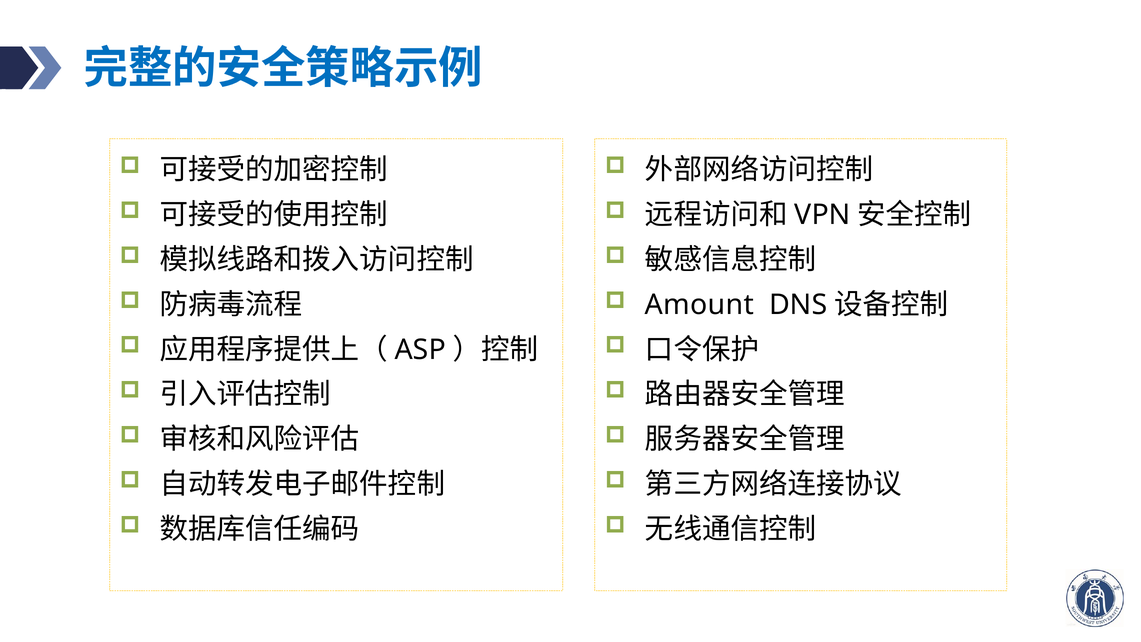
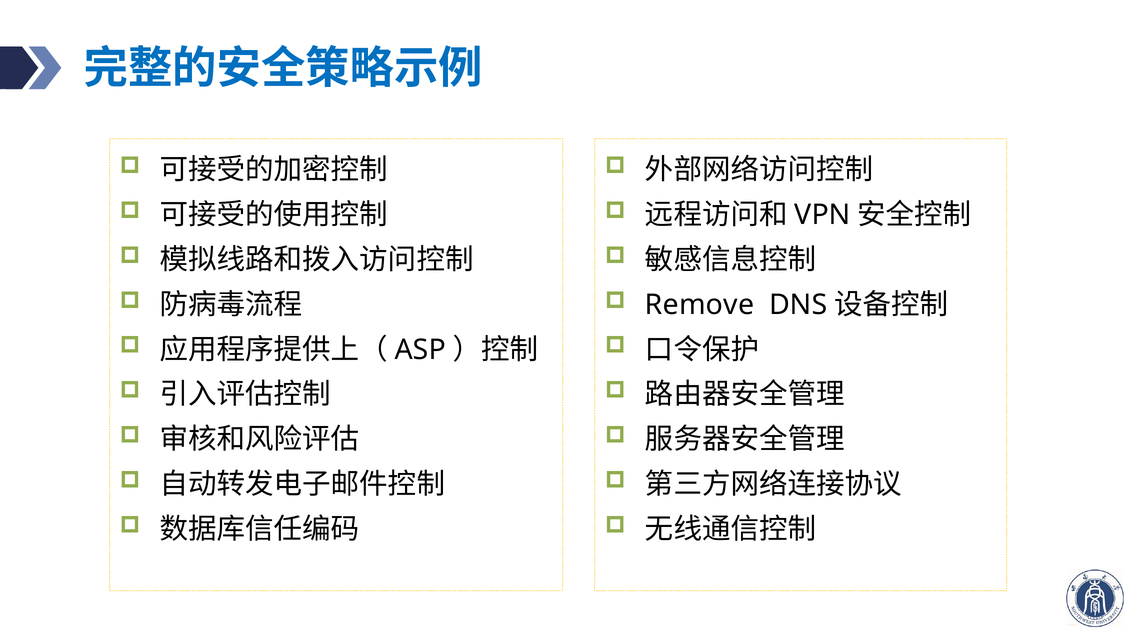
Amount: Amount -> Remove
